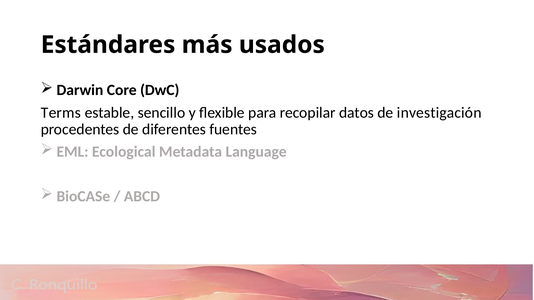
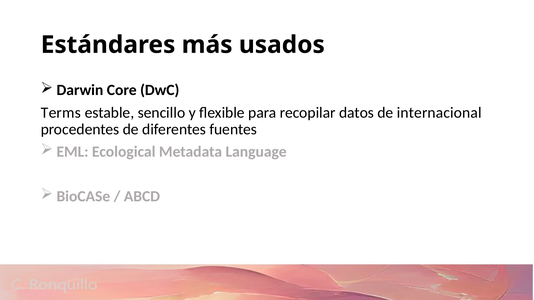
investigación: investigación -> internacional
